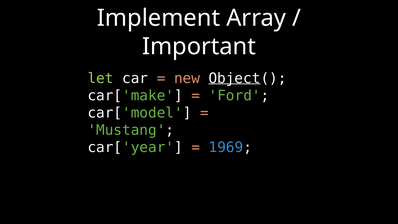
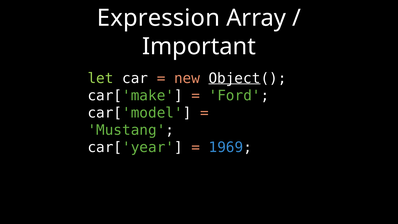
Implement: Implement -> Expression
